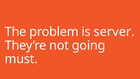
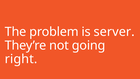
must: must -> right
